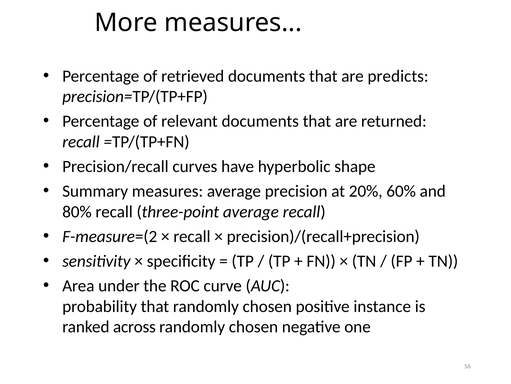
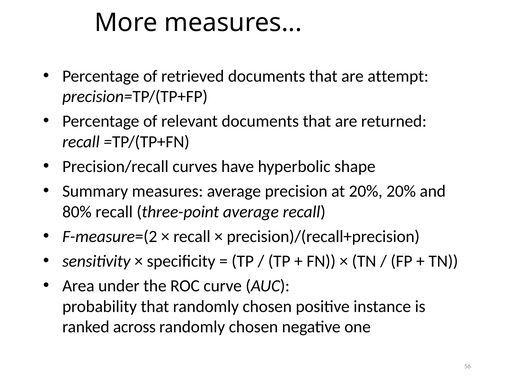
predicts: predicts -> attempt
20% 60%: 60% -> 20%
